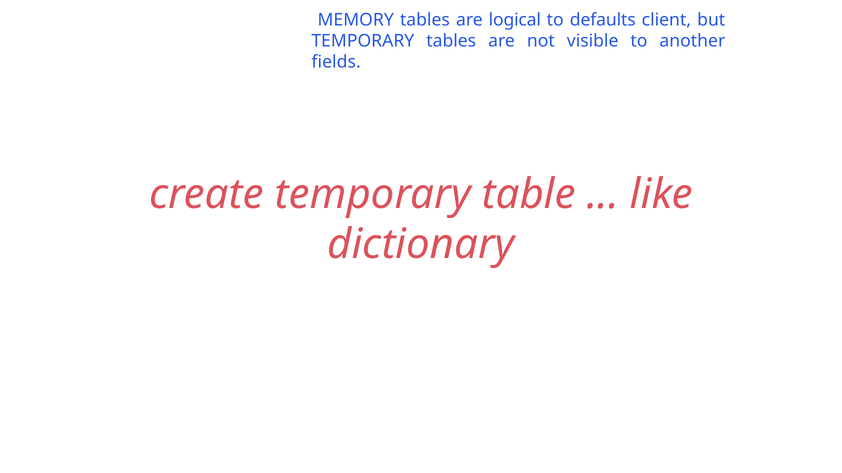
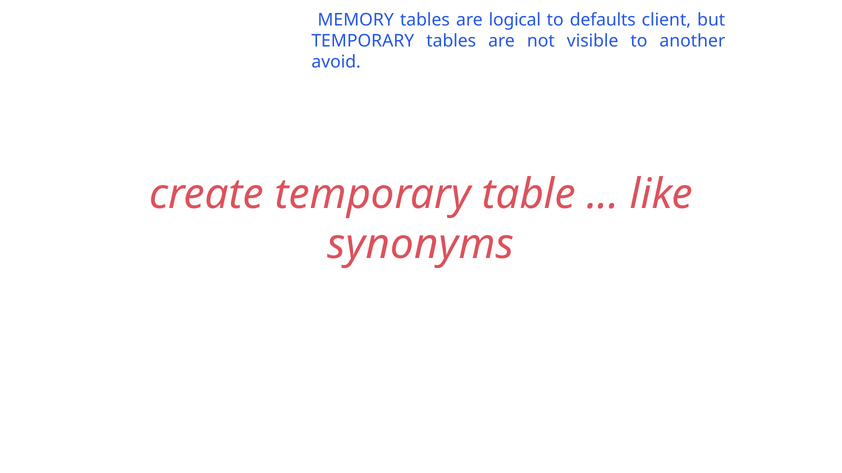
fields: fields -> avoid
dictionary: dictionary -> synonyms
